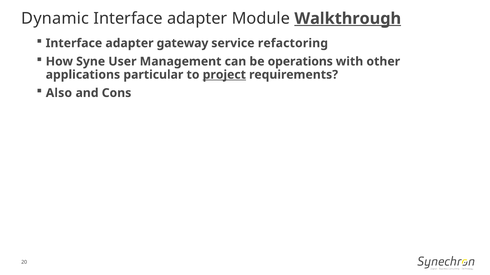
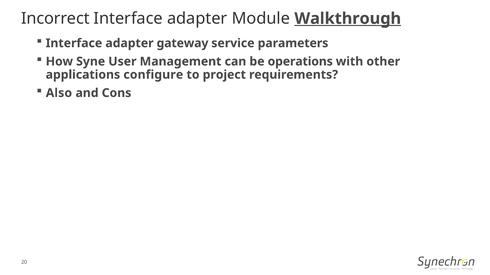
Dynamic: Dynamic -> Incorrect
refactoring: refactoring -> parameters
particular: particular -> configure
project underline: present -> none
